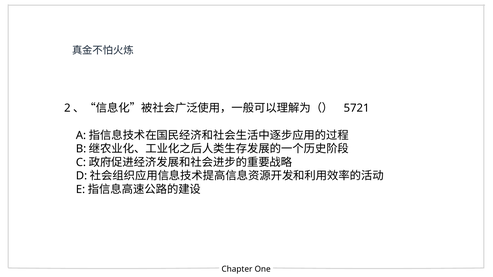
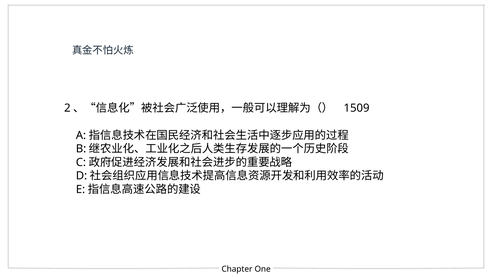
5721: 5721 -> 1509
